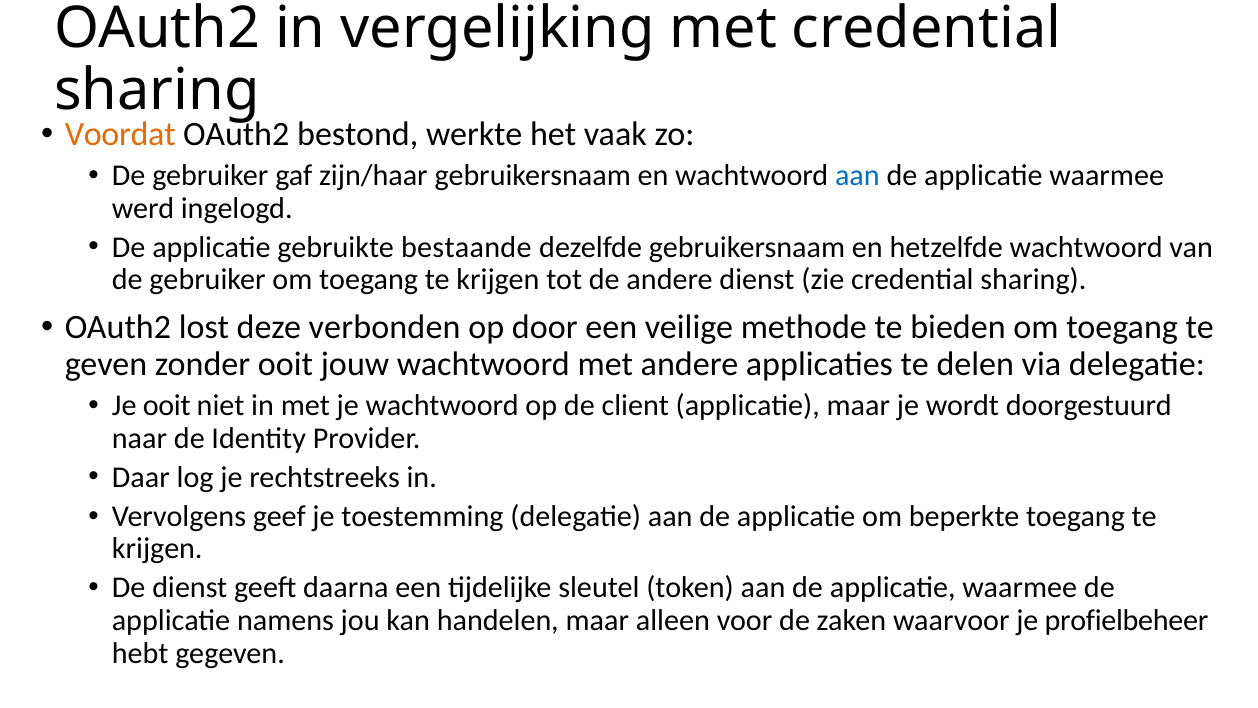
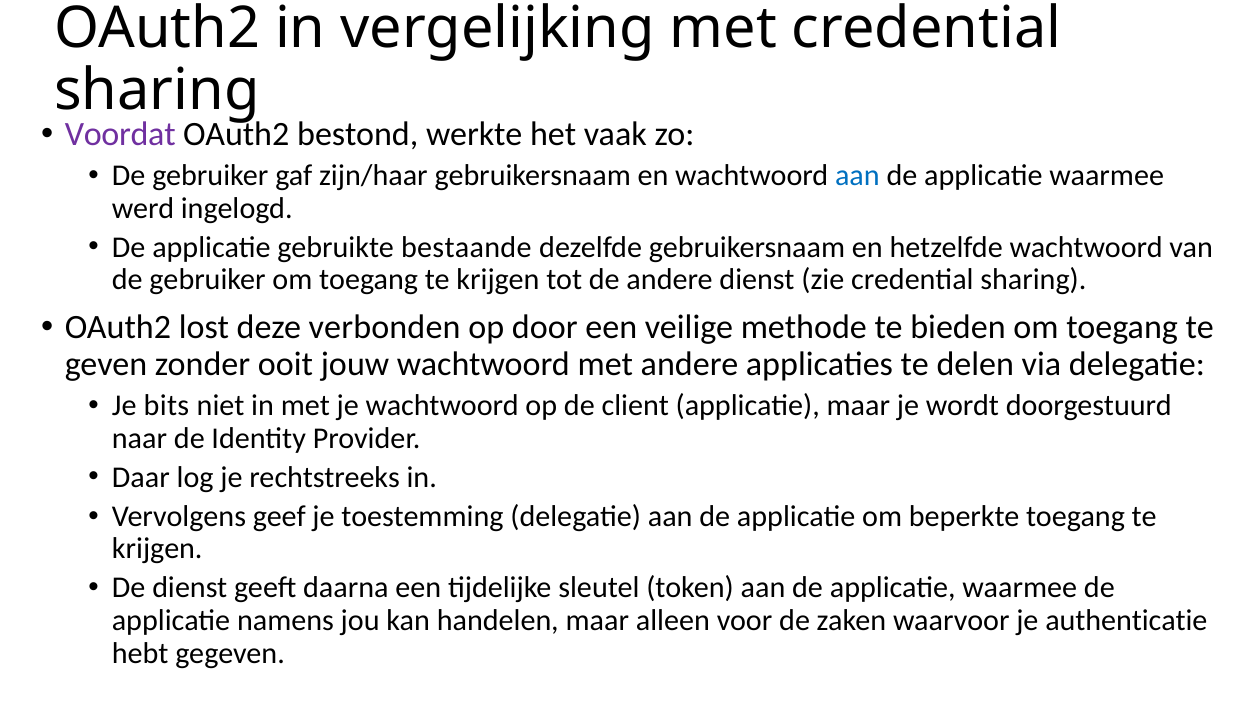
Voordat colour: orange -> purple
Je ooit: ooit -> bits
profielbeheer: profielbeheer -> authenticatie
